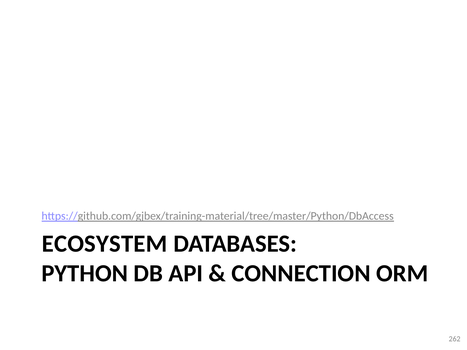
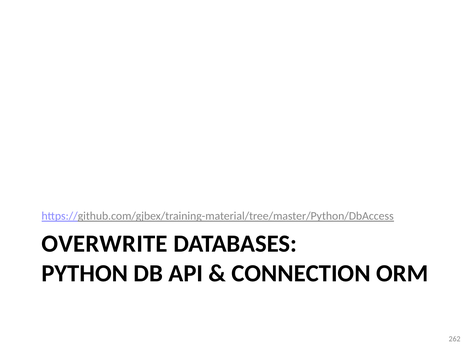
ECOSYSTEM: ECOSYSTEM -> OVERWRITE
